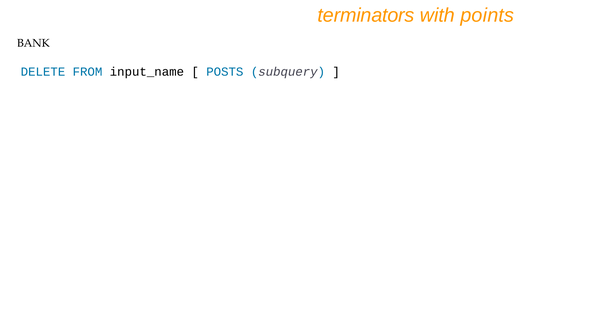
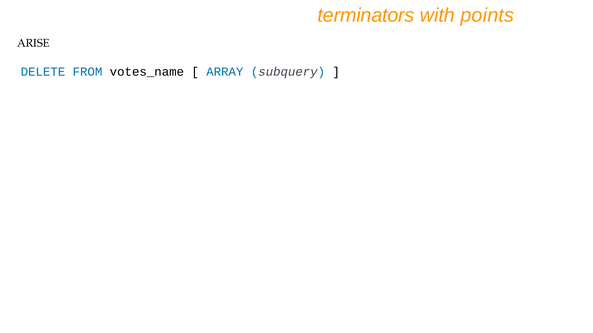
BANK: BANK -> ARISE
input_name: input_name -> votes_name
POSTS: POSTS -> ARRAY
